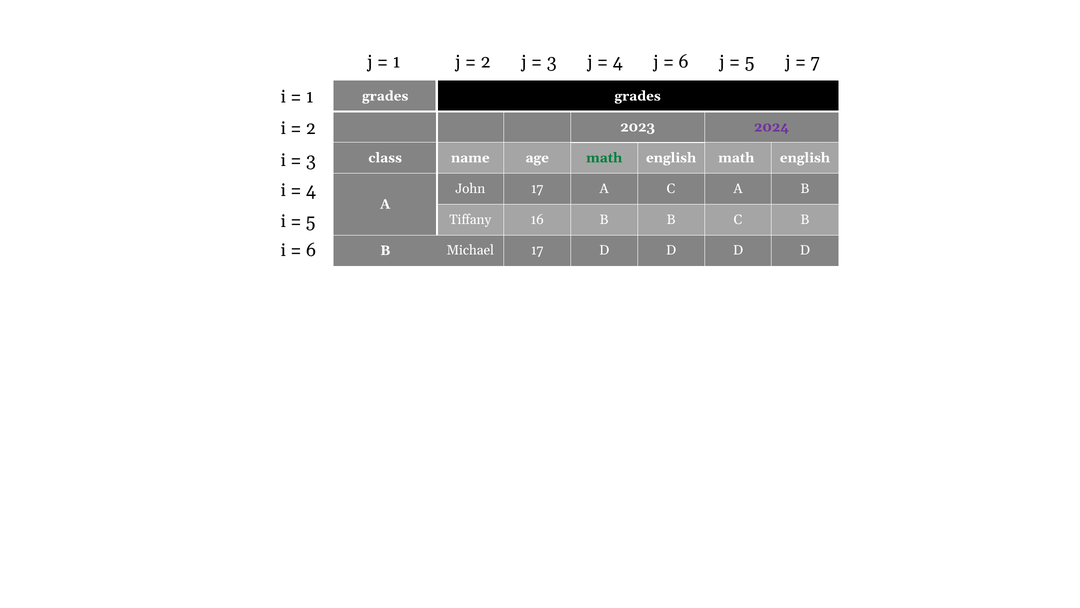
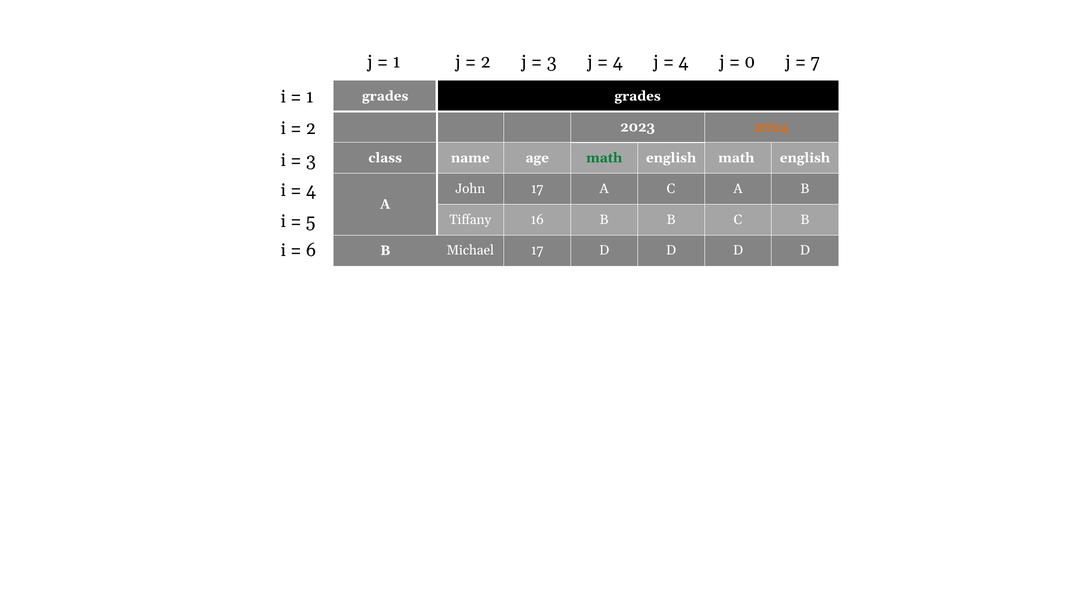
6 at (684, 62): 6 -> 4
5 at (750, 62): 5 -> 0
2024 colour: purple -> orange
